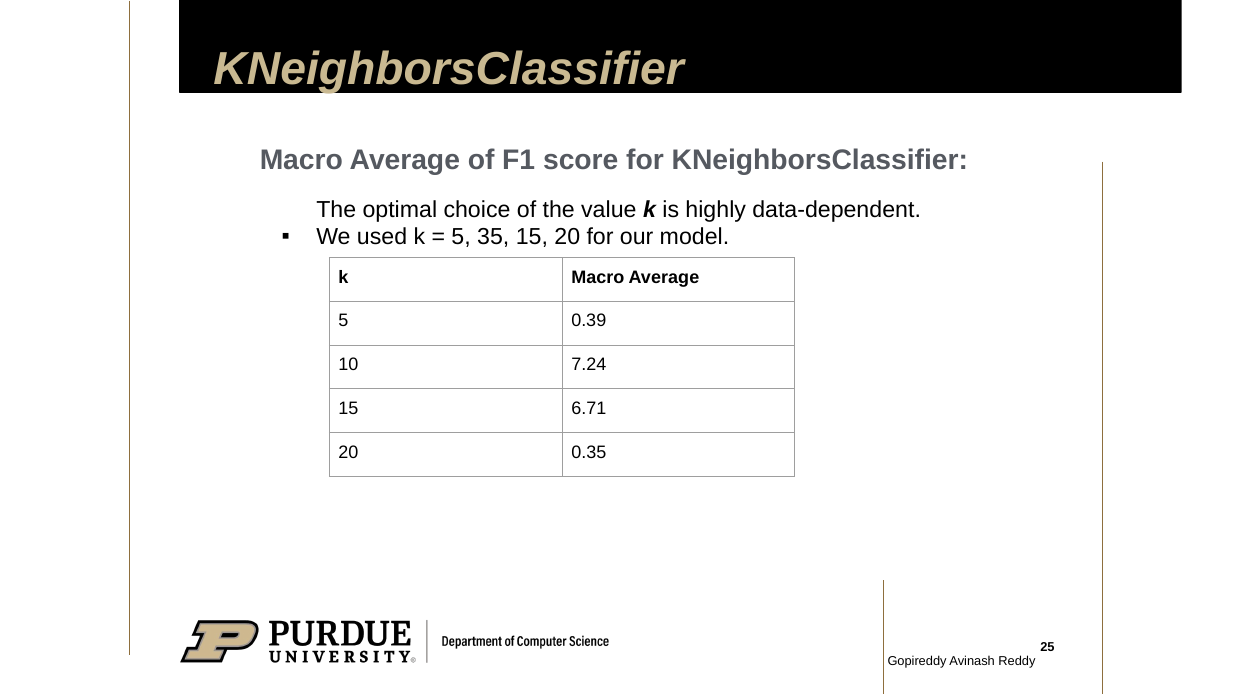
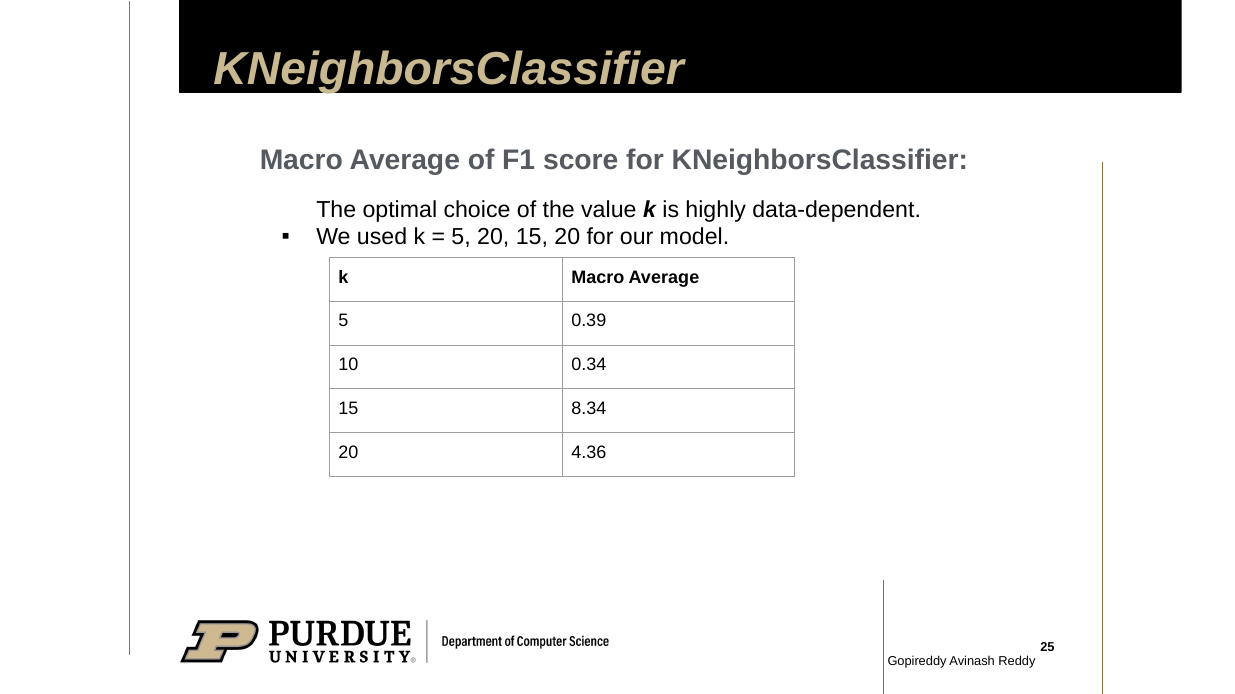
5 35: 35 -> 20
7.24: 7.24 -> 0.34
6.71: 6.71 -> 8.34
0.35: 0.35 -> 4.36
